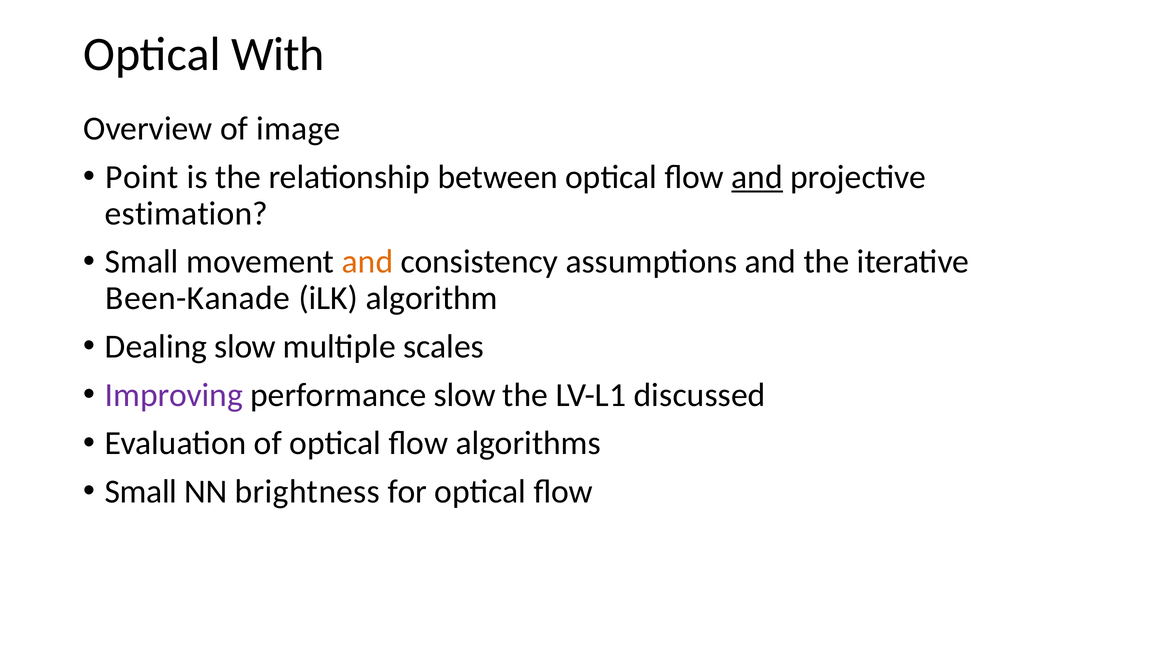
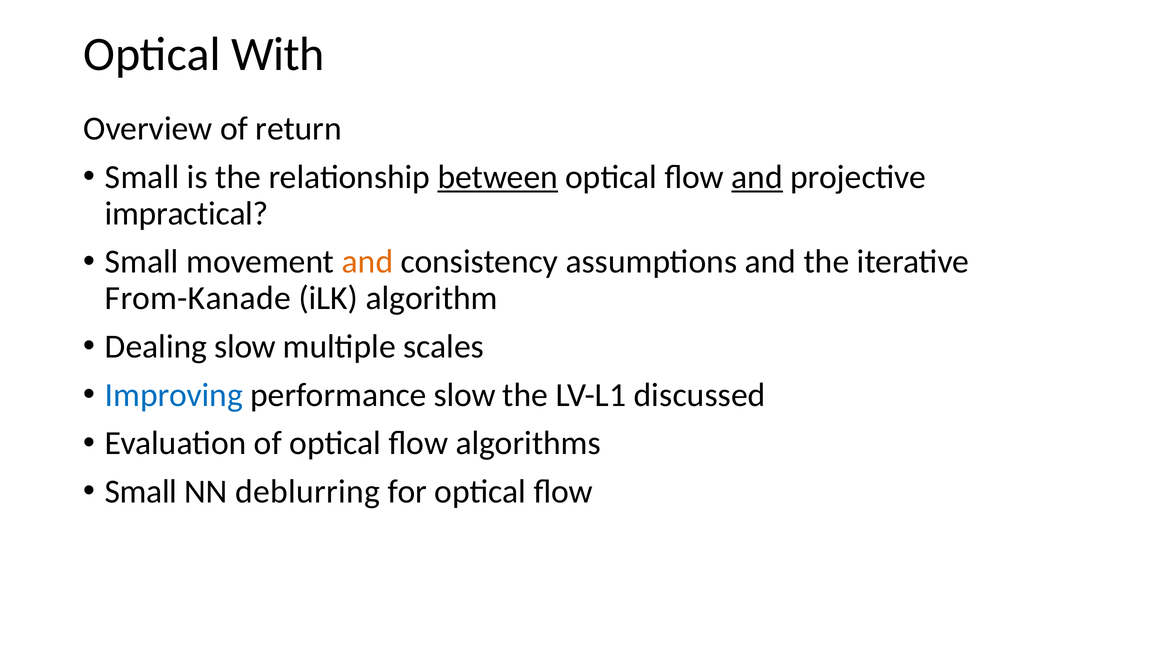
image: image -> return
Point at (142, 177): Point -> Small
between underline: none -> present
estimation: estimation -> impractical
Been-Kanade: Been-Kanade -> From-Kanade
Improving colour: purple -> blue
brightness: brightness -> deblurring
